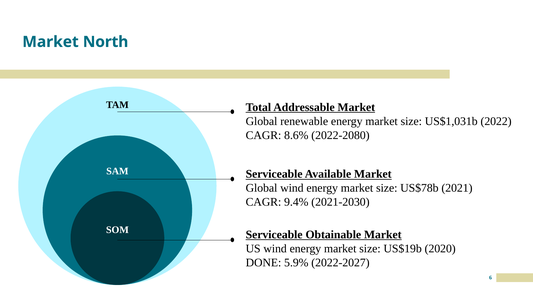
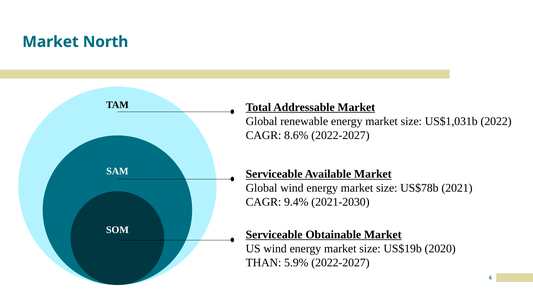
8.6% 2022-2080: 2022-2080 -> 2022-2027
DONE: DONE -> THAN
